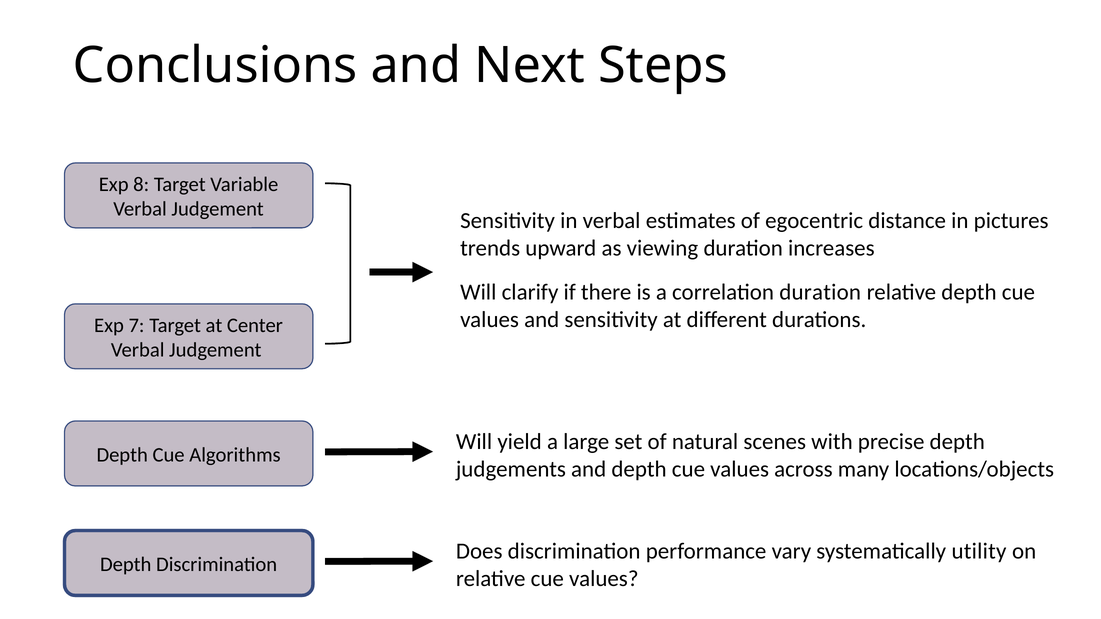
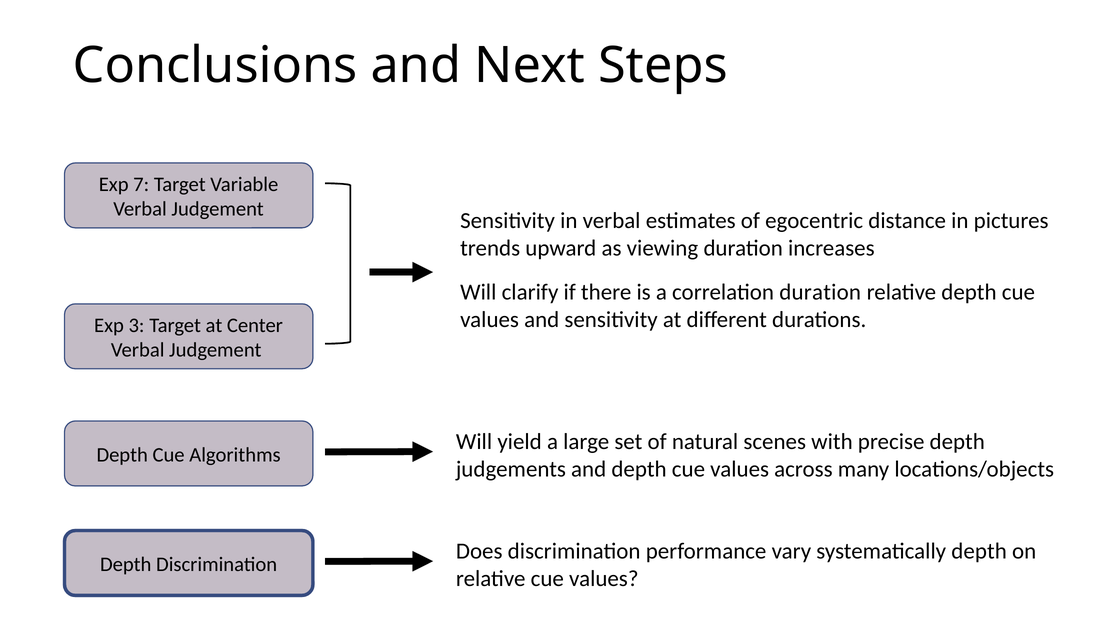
8: 8 -> 7
7: 7 -> 3
systematically utility: utility -> depth
